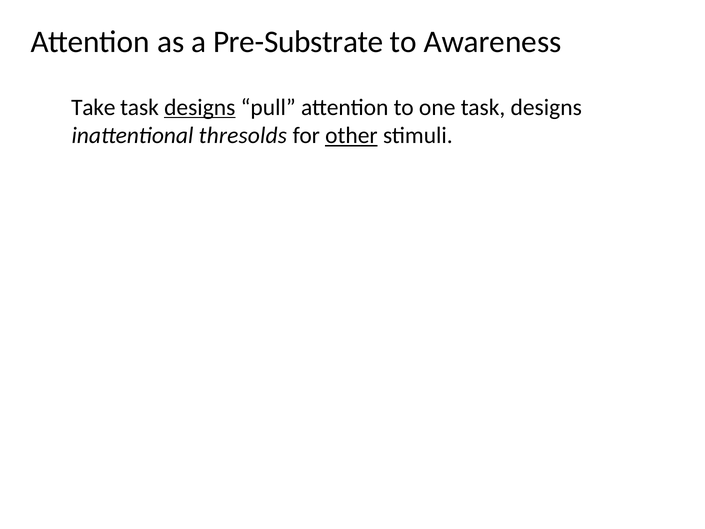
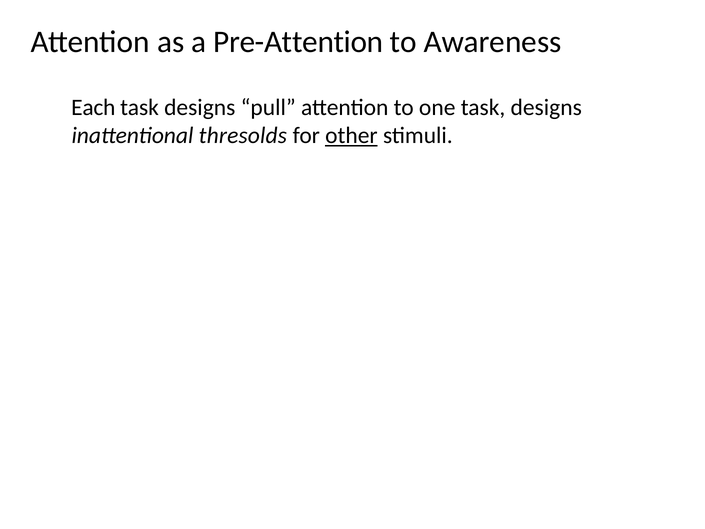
Pre-Substrate: Pre-Substrate -> Pre-Attention
Take: Take -> Each
designs at (200, 107) underline: present -> none
